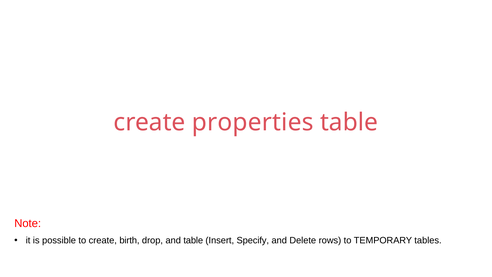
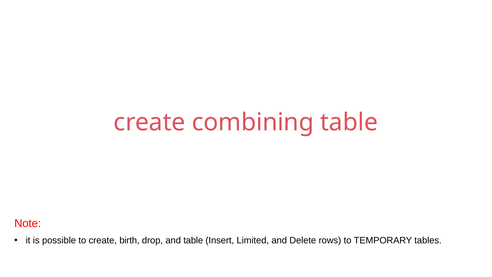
properties: properties -> combining
Specify: Specify -> Limited
